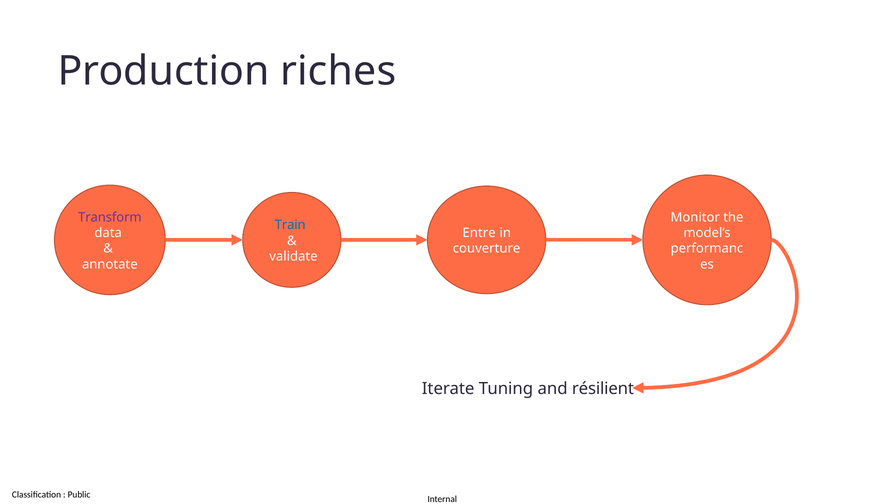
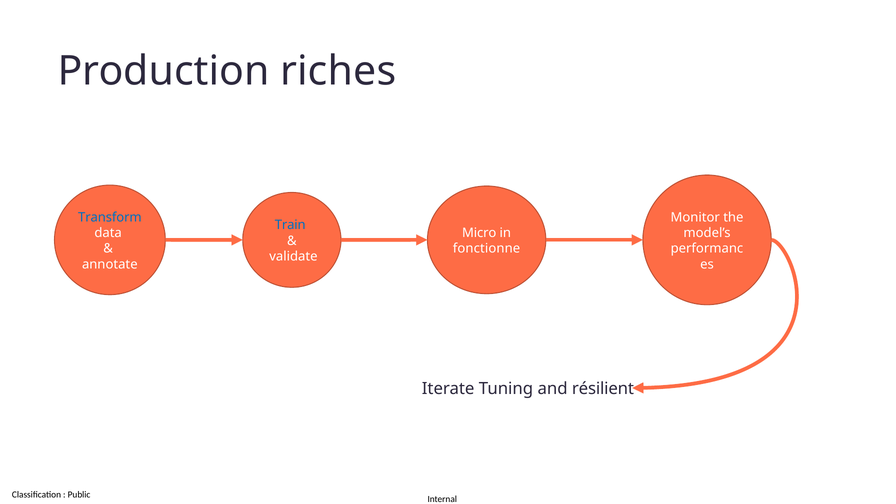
Transform colour: purple -> blue
Entre: Entre -> Micro
couverture: couverture -> fonctionne
